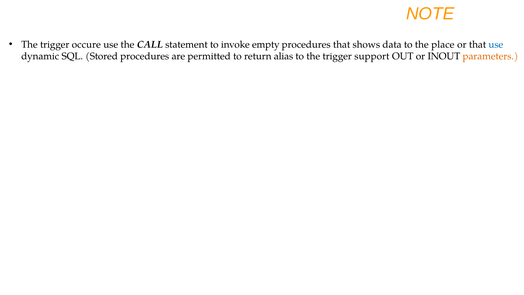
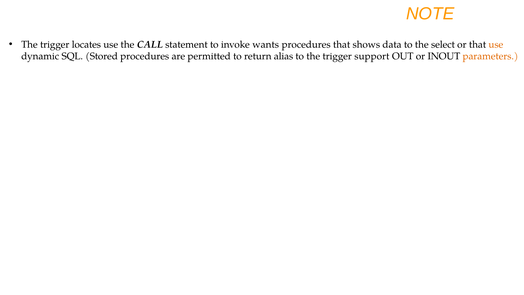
occure: occure -> locates
empty: empty -> wants
place: place -> select
use at (496, 45) colour: blue -> orange
